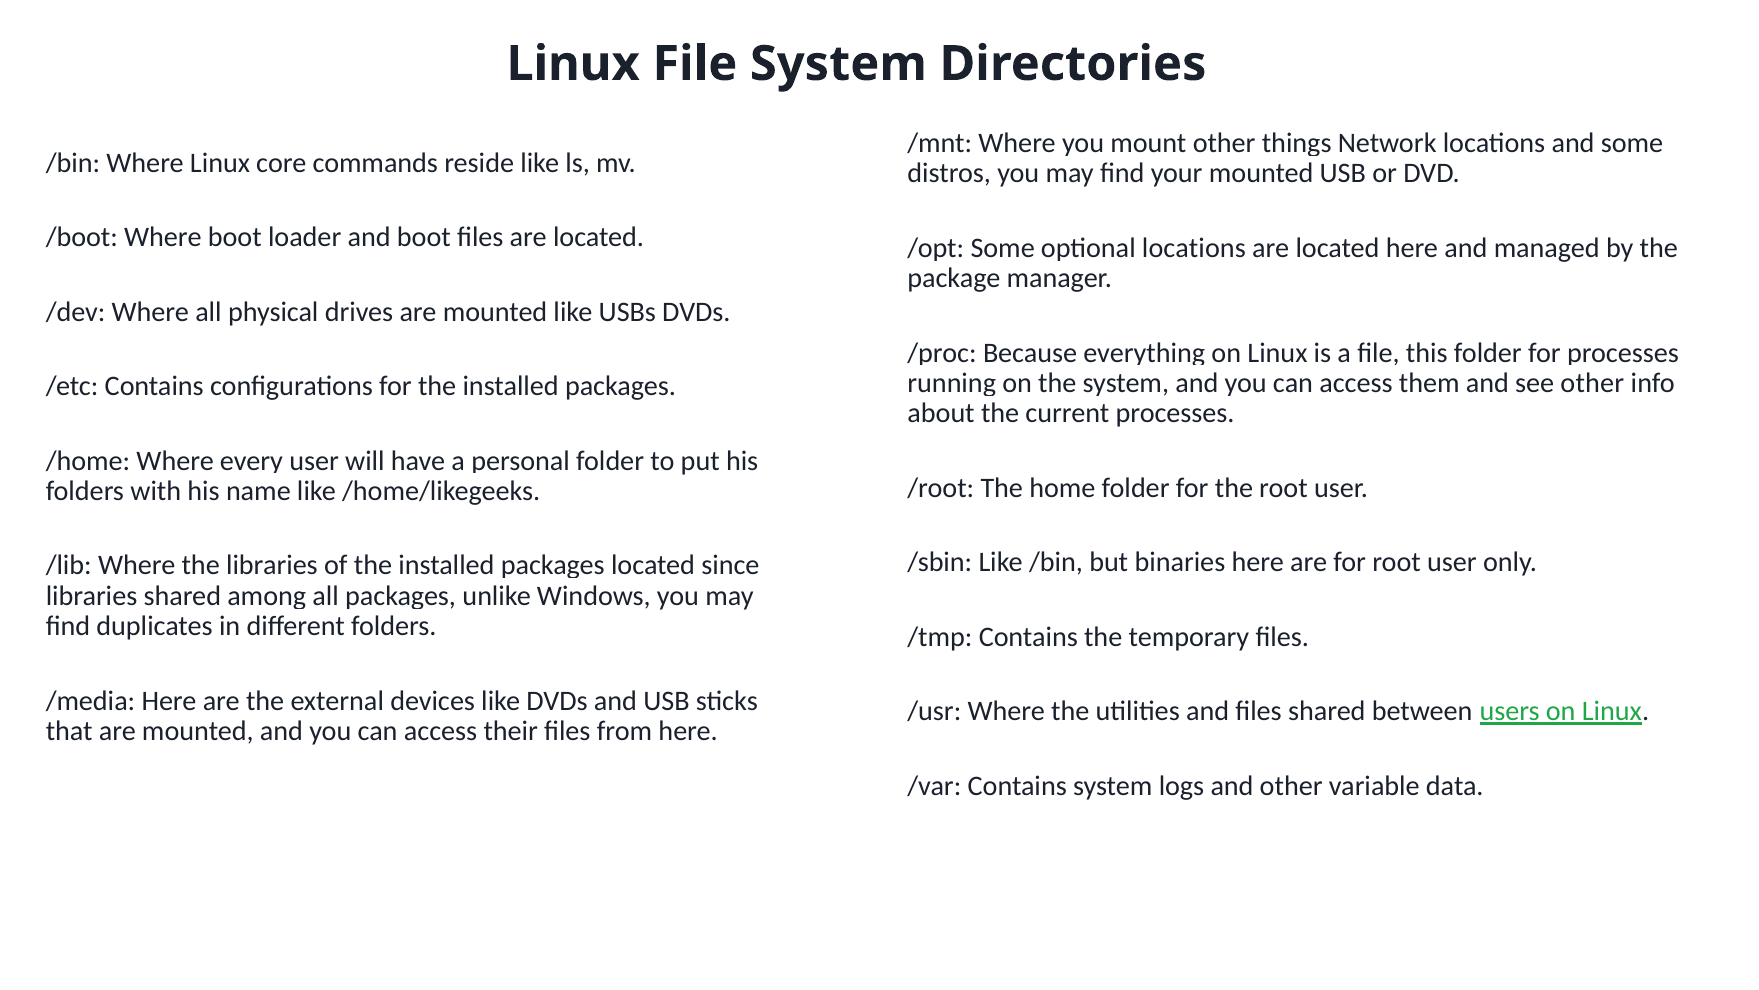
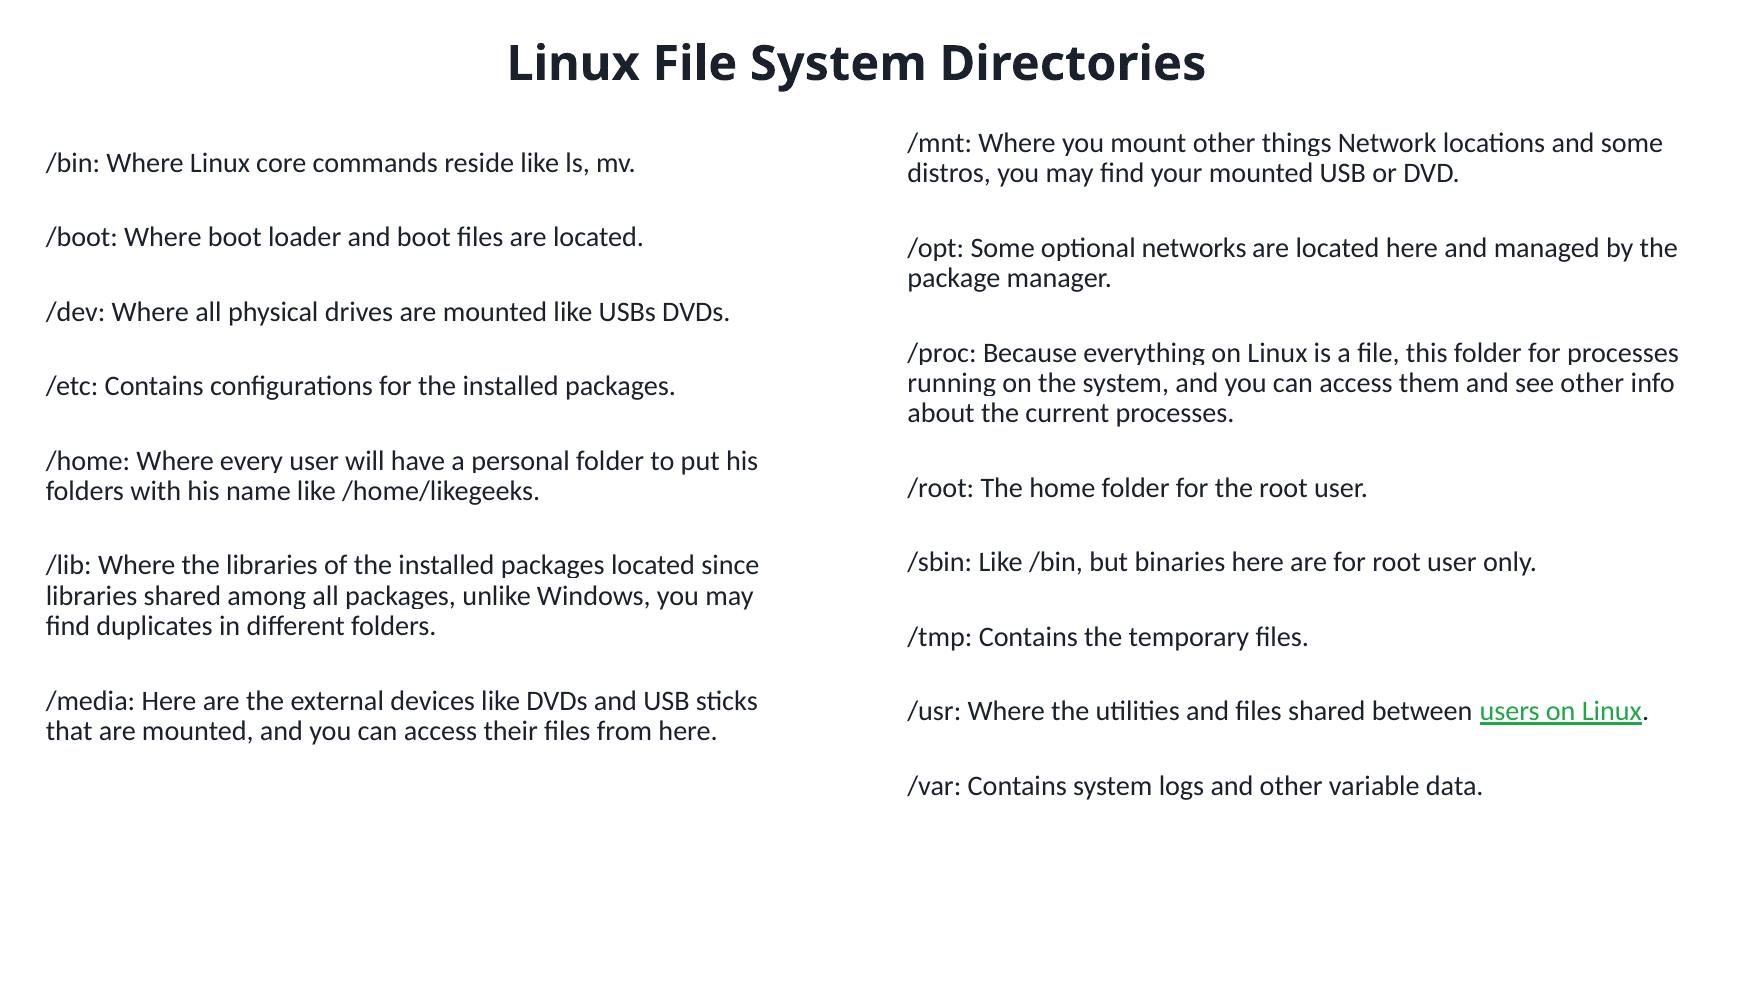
locations at (1194, 248): locations -> networks
